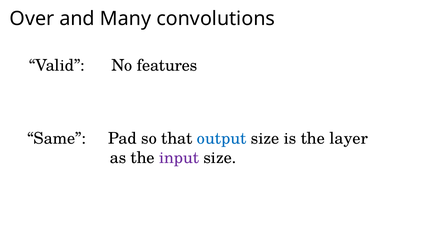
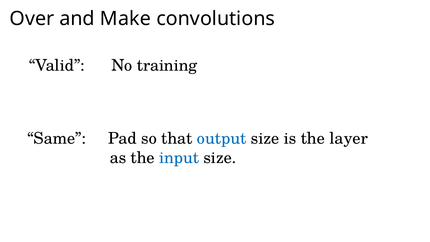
Many: Many -> Make
features: features -> training
input colour: purple -> blue
